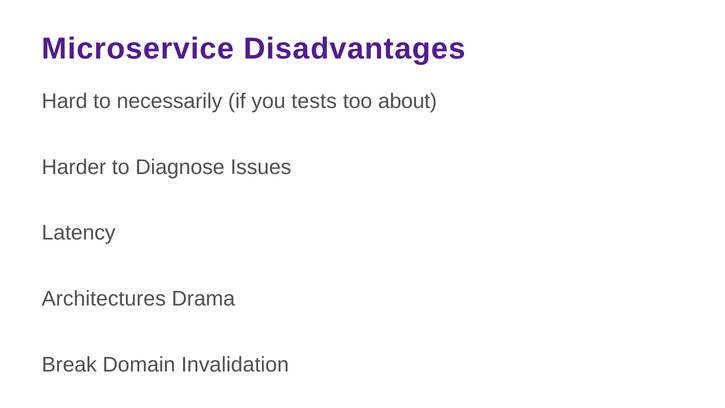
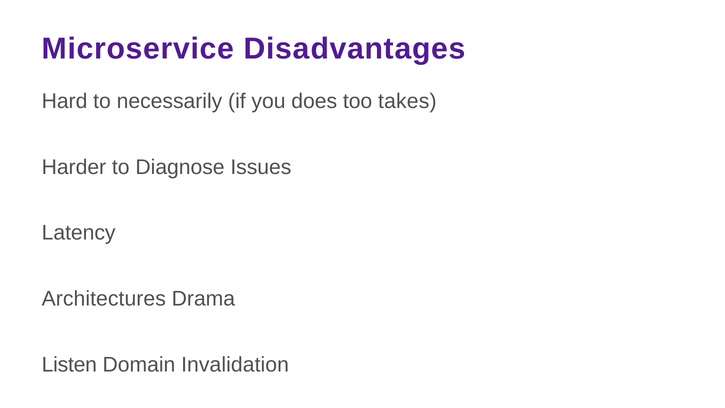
tests: tests -> does
about: about -> takes
Break: Break -> Listen
